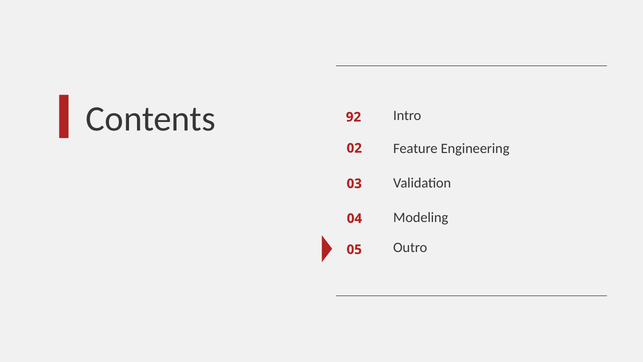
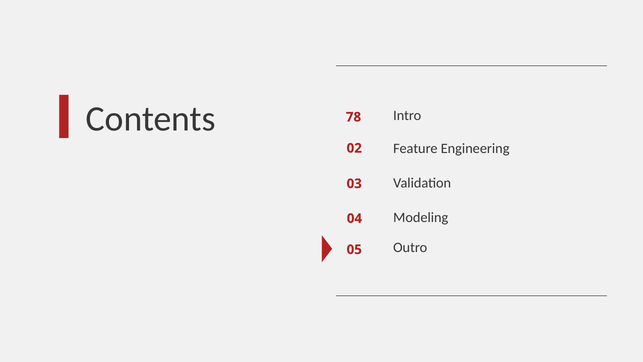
92: 92 -> 78
